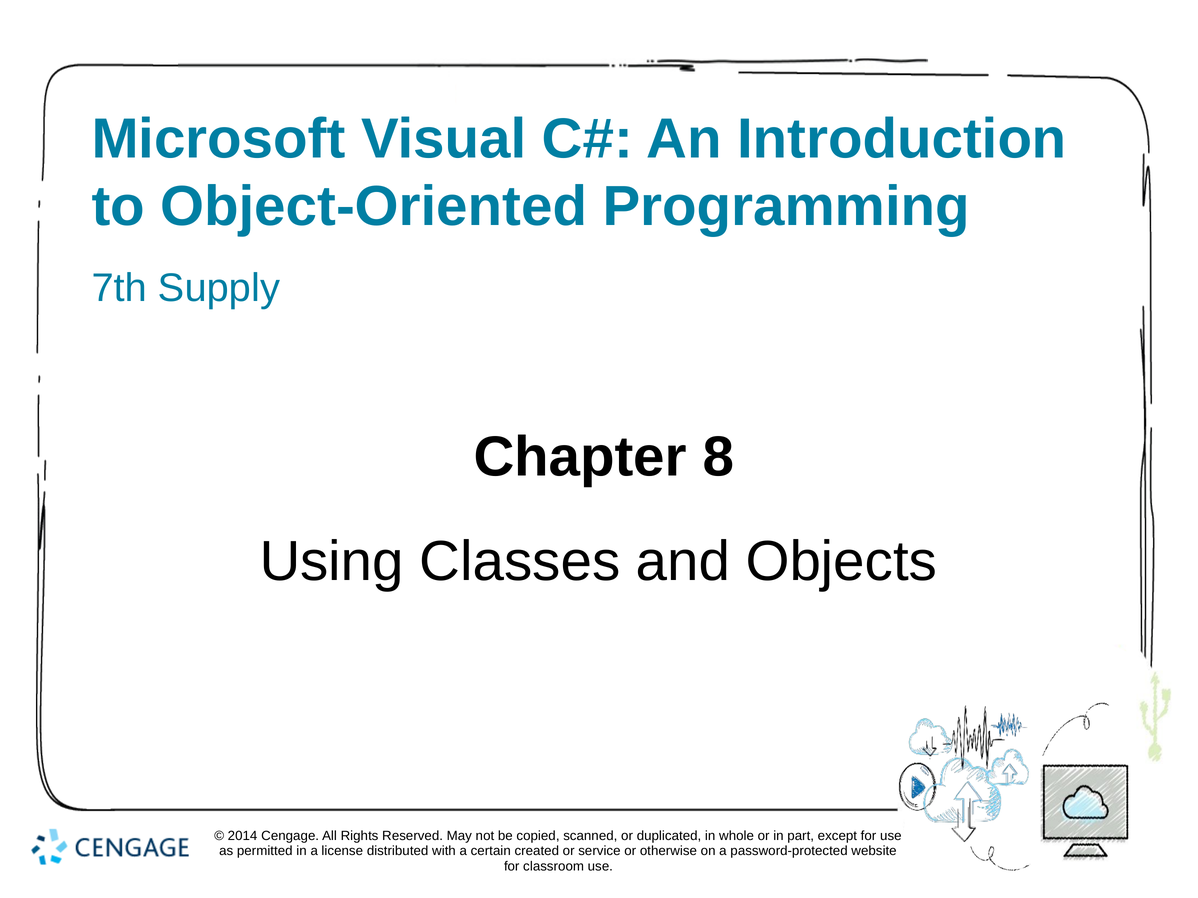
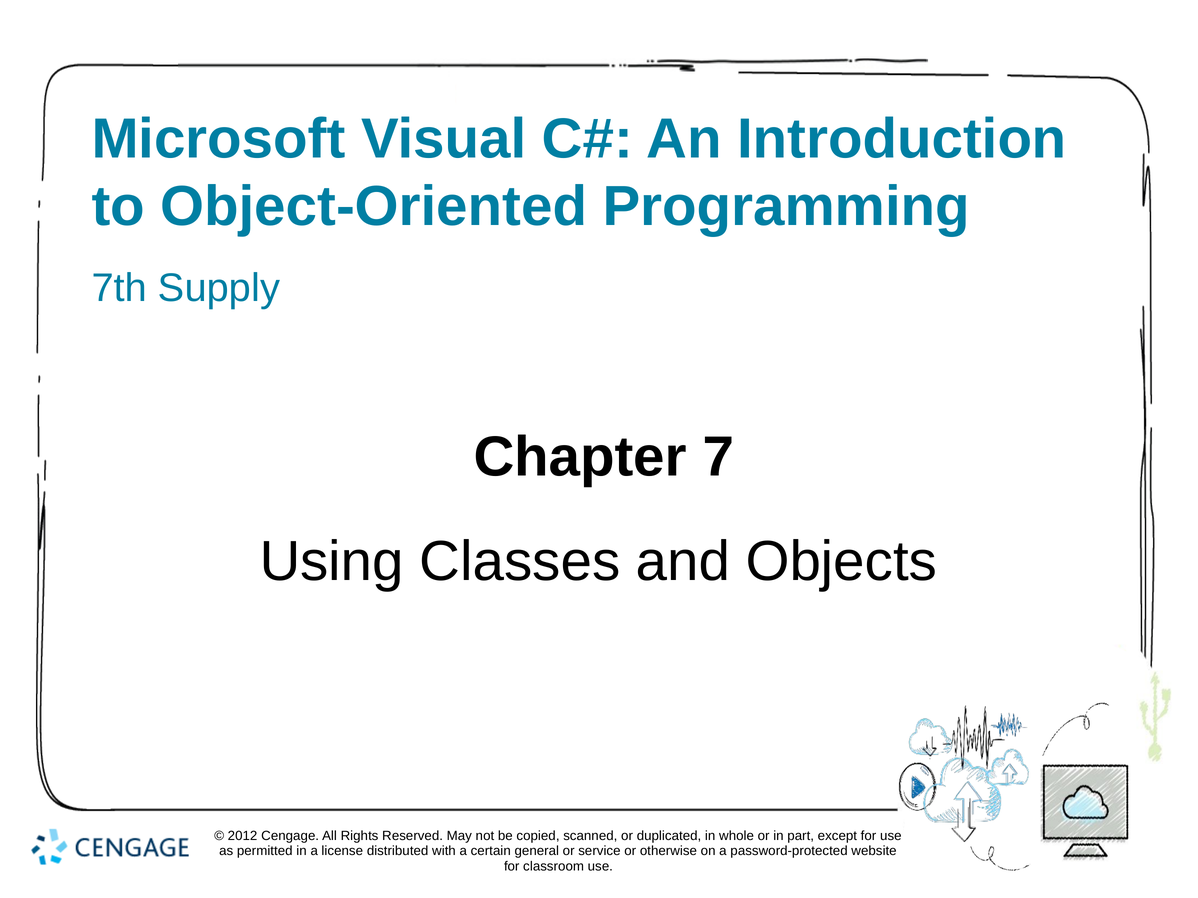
8: 8 -> 7
2014: 2014 -> 2012
created: created -> general
